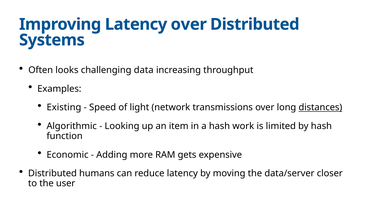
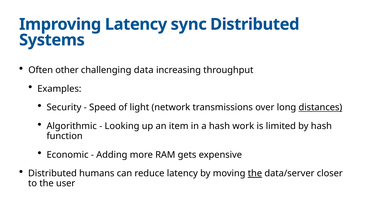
Latency over: over -> sync
looks: looks -> other
Existing: Existing -> Security
the at (255, 173) underline: none -> present
